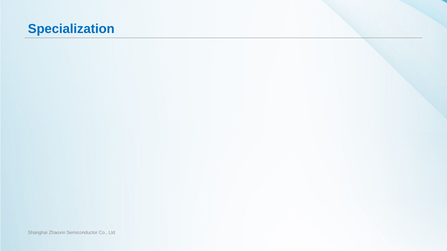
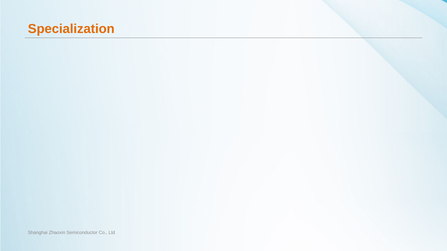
Specialization colour: blue -> orange
